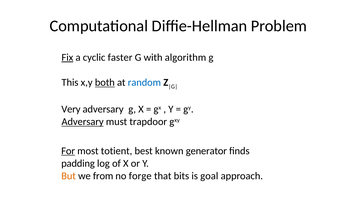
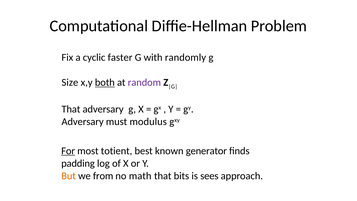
Fix underline: present -> none
algorithm: algorithm -> randomly
This: This -> Size
random colour: blue -> purple
Very at (71, 109): Very -> That
Adversary at (83, 122) underline: present -> none
trapdoor: trapdoor -> modulus
forge: forge -> math
goal: goal -> sees
